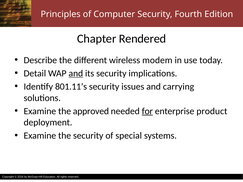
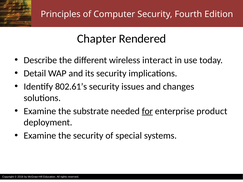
modem: modem -> interact
and at (76, 73) underline: present -> none
801.11’s: 801.11’s -> 802.61’s
carrying: carrying -> changes
approved: approved -> substrate
